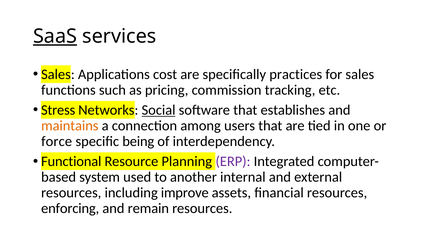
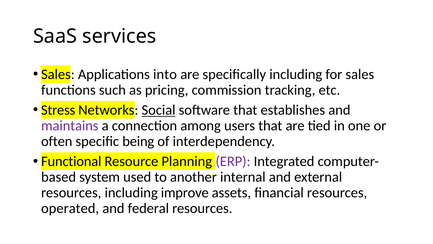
SaaS underline: present -> none
cost: cost -> into
specifically practices: practices -> including
maintains colour: orange -> purple
force: force -> often
enforcing: enforcing -> operated
remain: remain -> federal
